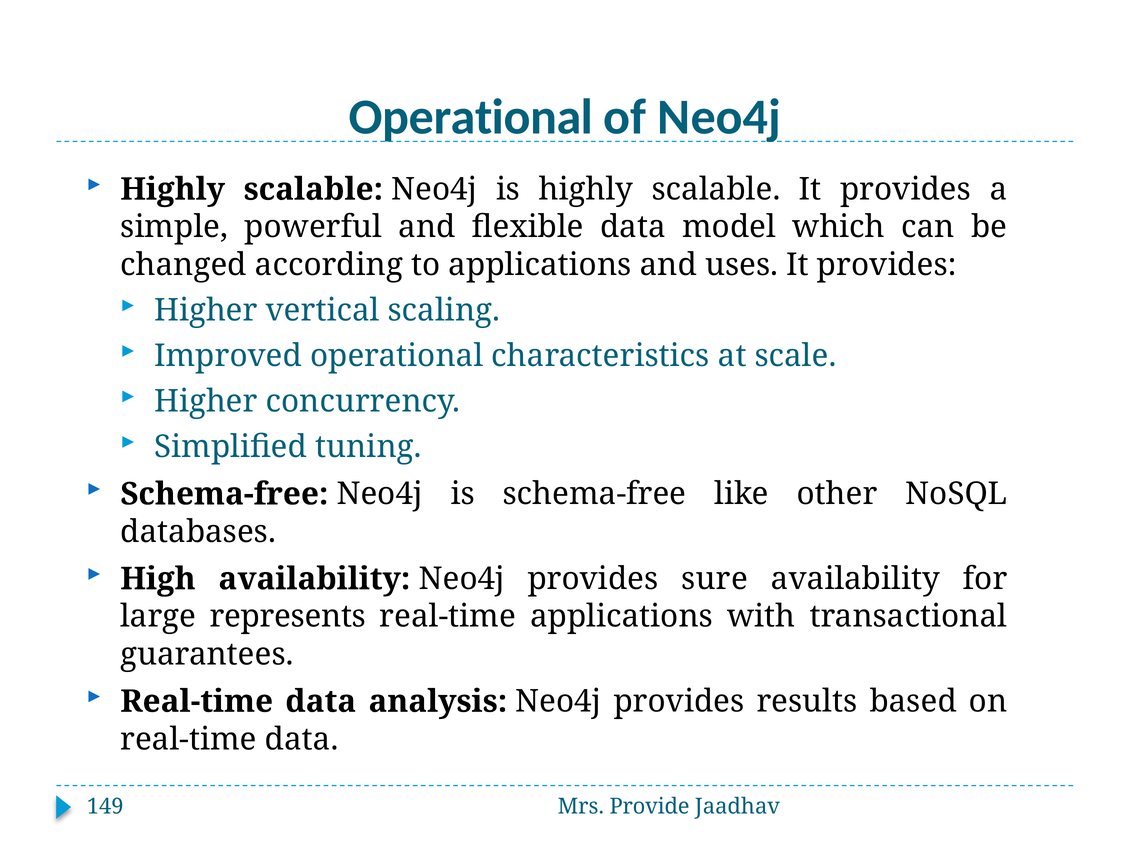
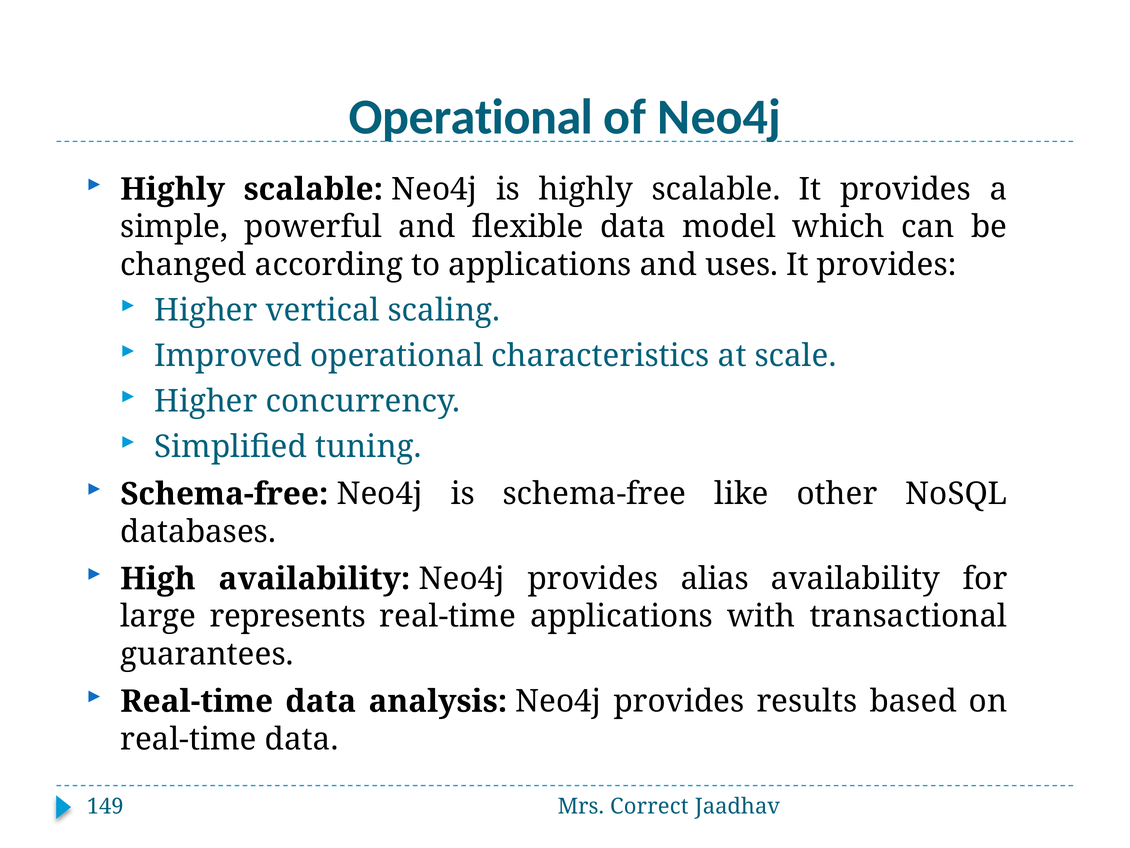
sure: sure -> alias
Provide: Provide -> Correct
